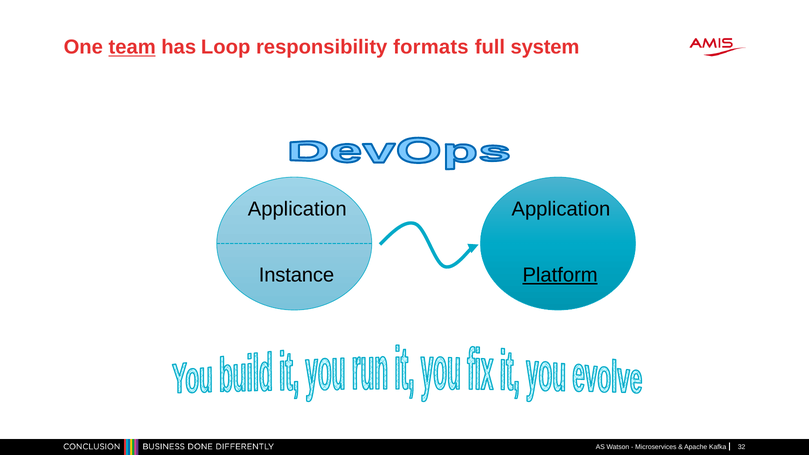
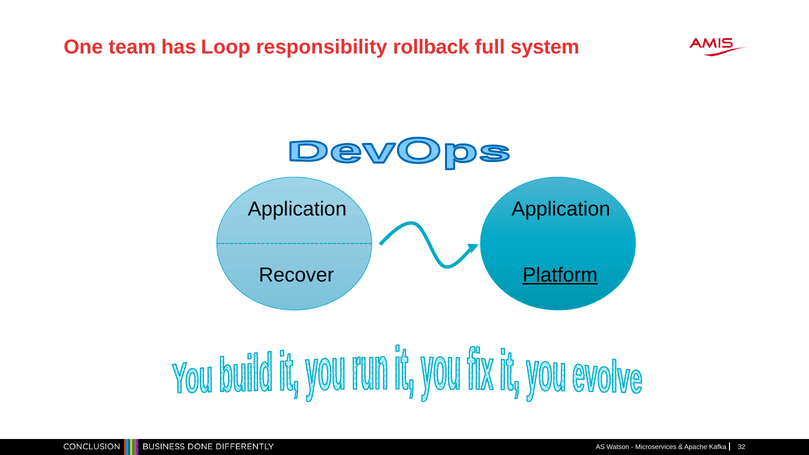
team underline: present -> none
formats: formats -> rollback
Instance: Instance -> Recover
